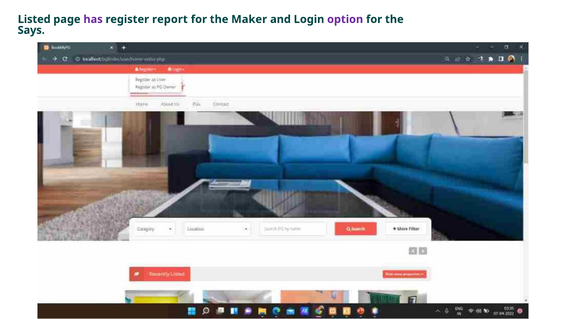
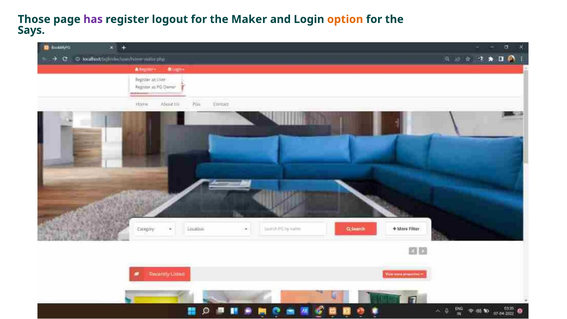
Listed: Listed -> Those
report: report -> logout
option colour: purple -> orange
